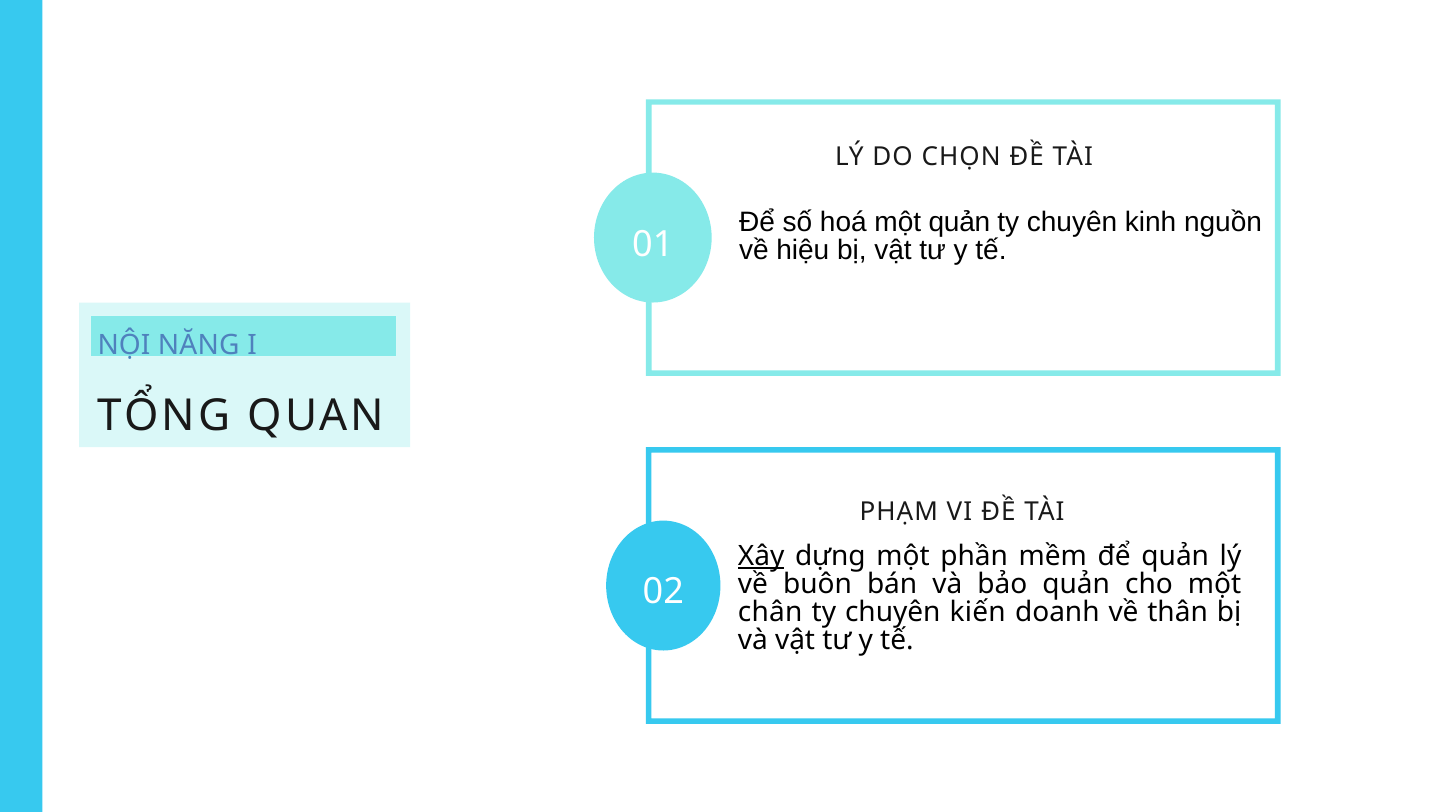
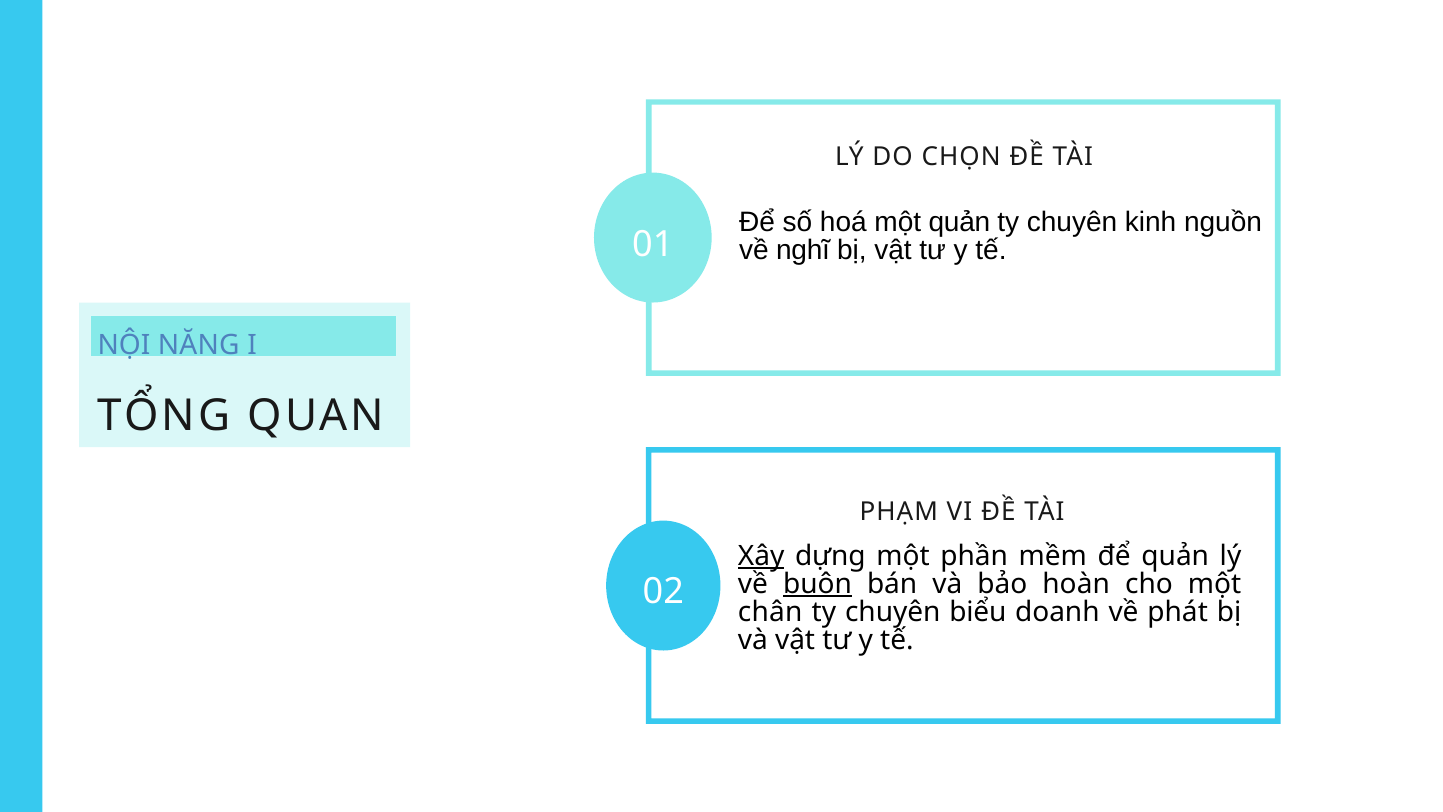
hiệu: hiệu -> nghĩ
buôn underline: none -> present
bảo quản: quản -> hoàn
kiến: kiến -> biểu
thân: thân -> phát
